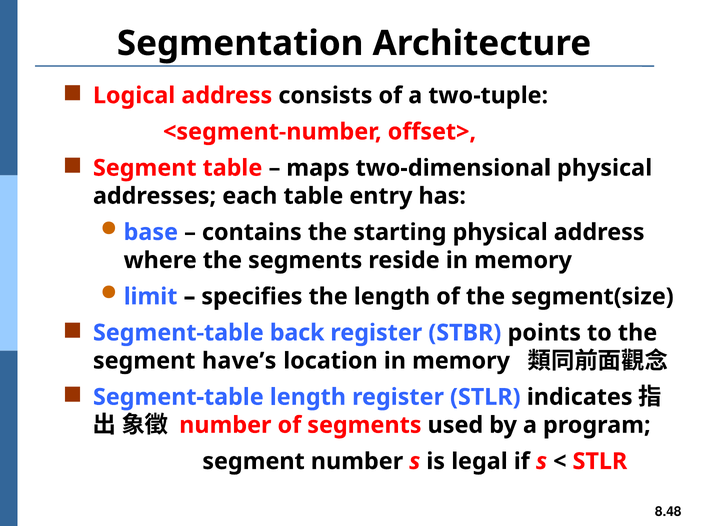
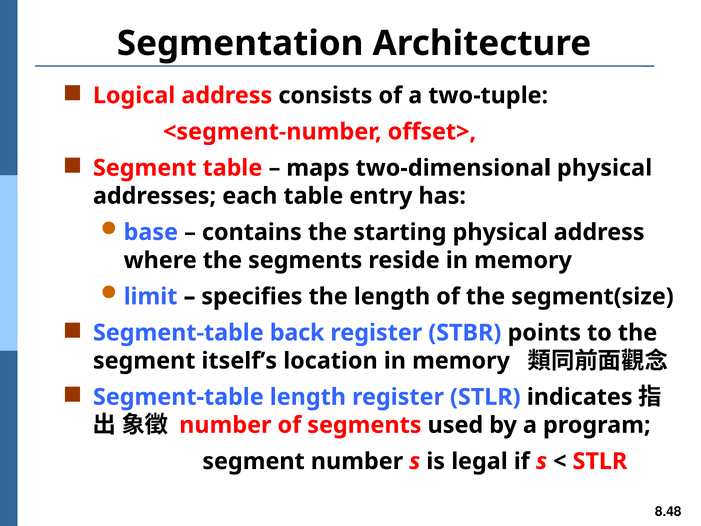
have’s: have’s -> itself’s
